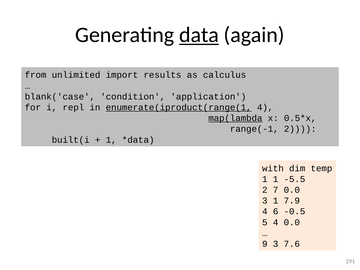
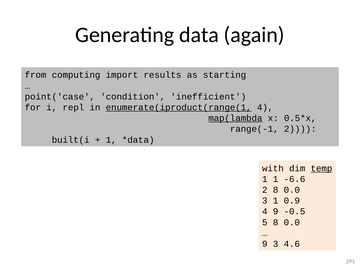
data underline: present -> none
unlimited: unlimited -> computing
calculus: calculus -> starting
blank('case: blank('case -> point('case
application: application -> inefficient
temp underline: none -> present
-5.5: -5.5 -> -6.6
2 7: 7 -> 8
7.9: 7.9 -> 0.9
4 6: 6 -> 9
5 4: 4 -> 8
7.6: 7.6 -> 4.6
